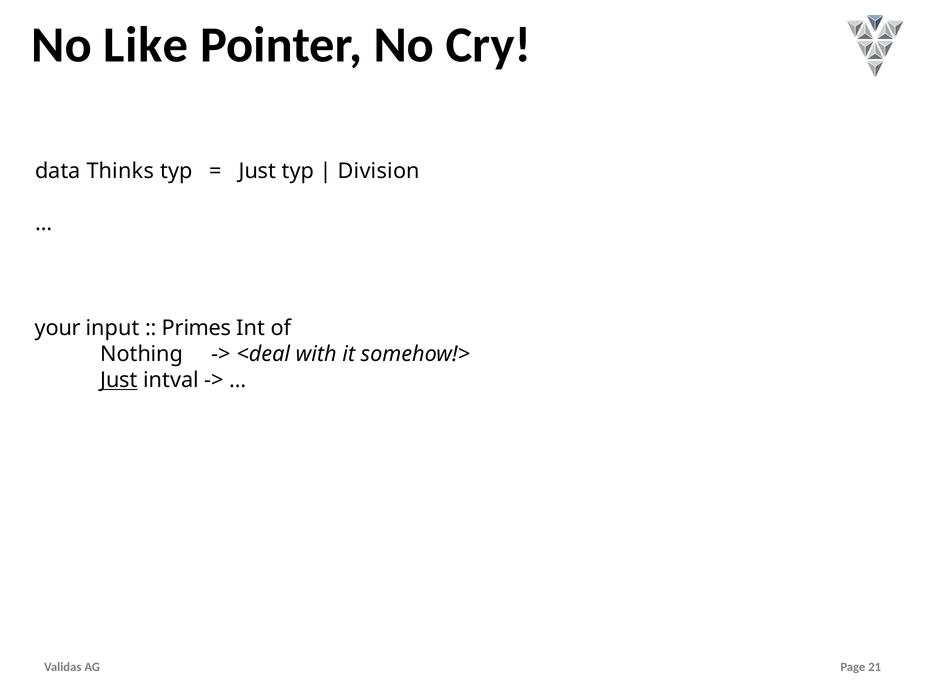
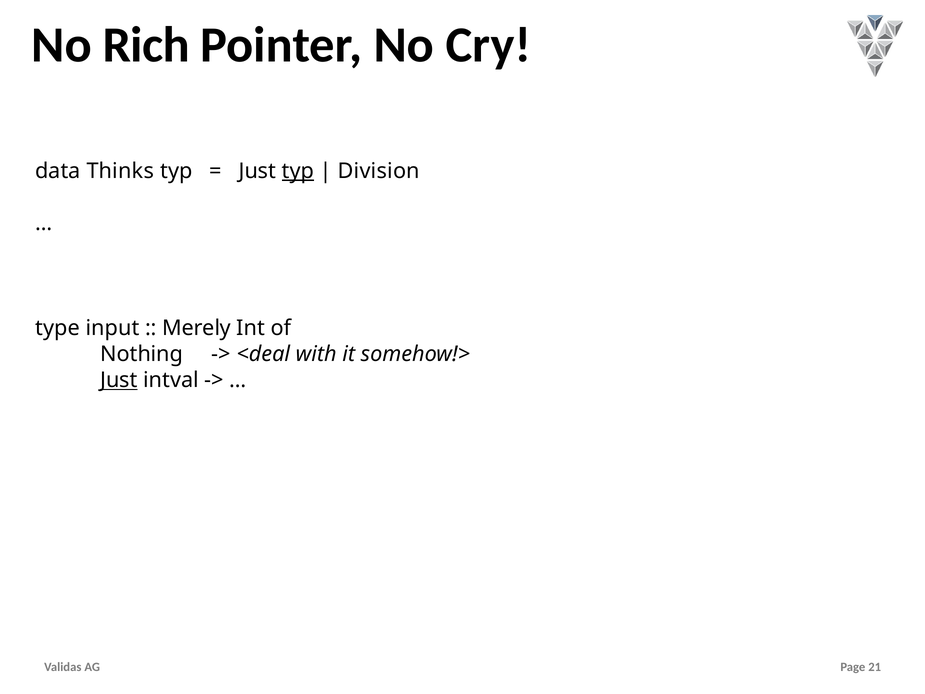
Like: Like -> Rich
typ at (298, 171) underline: none -> present
your: your -> type
Primes: Primes -> Merely
